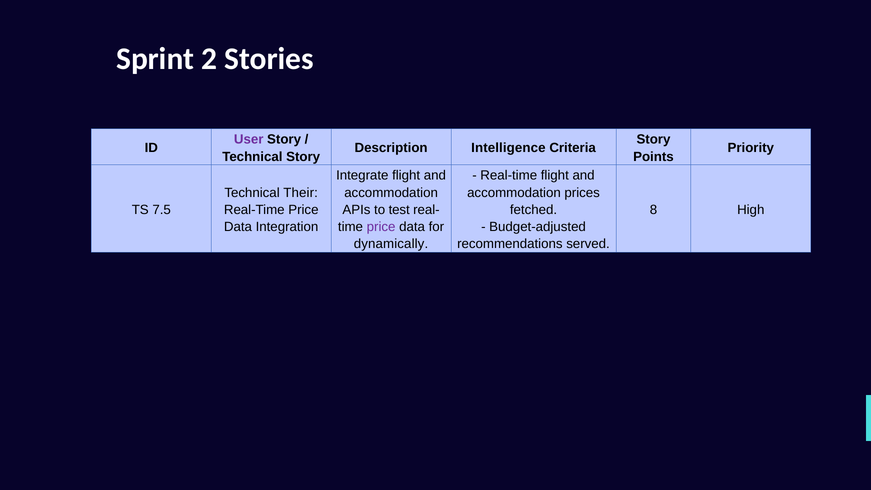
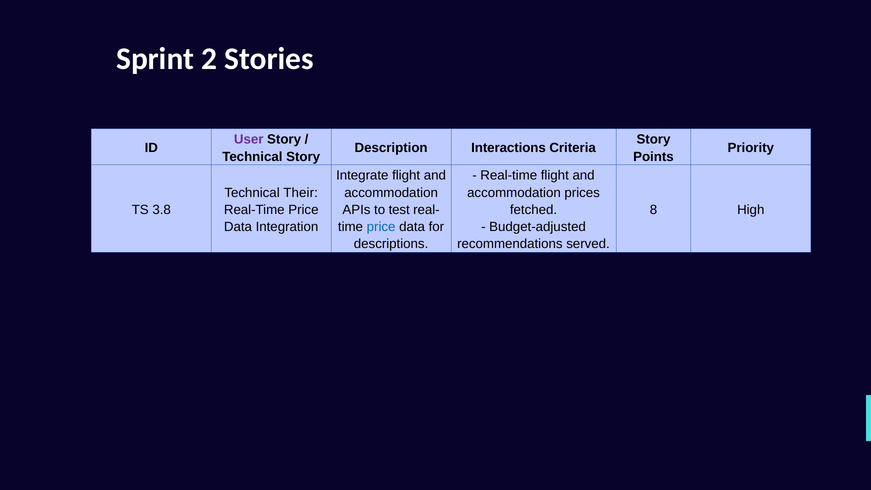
Intelligence: Intelligence -> Interactions
7.5: 7.5 -> 3.8
price at (381, 227) colour: purple -> blue
dynamically: dynamically -> descriptions
